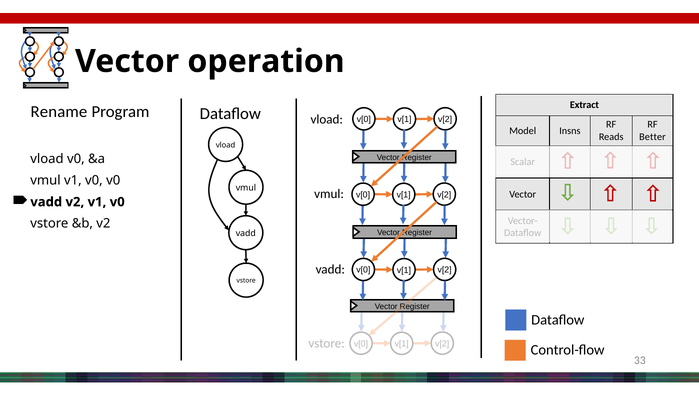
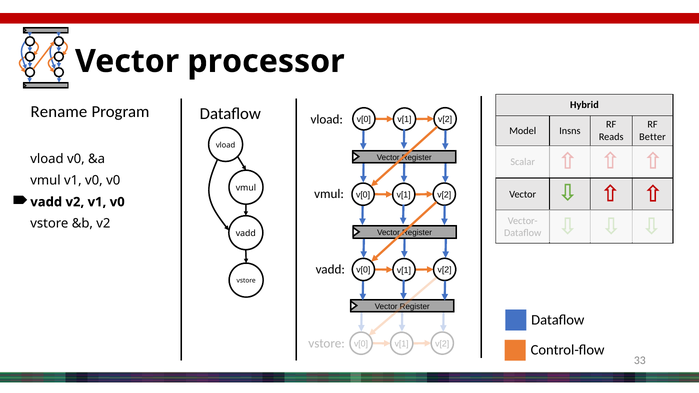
operation: operation -> processor
Extract: Extract -> Hybrid
